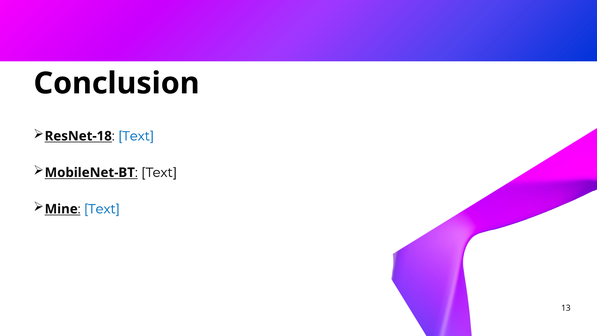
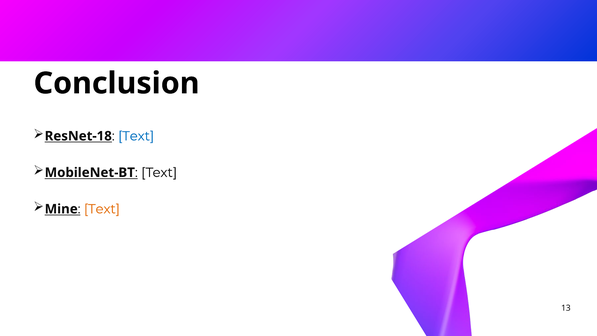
Text at (102, 209) colour: blue -> orange
